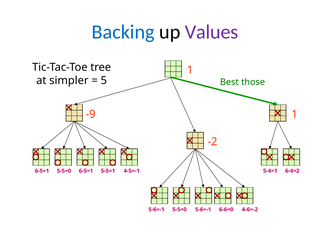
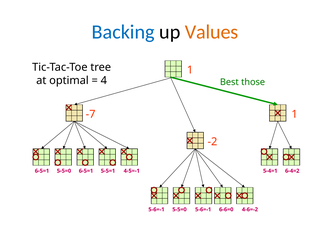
Values colour: purple -> orange
simpler: simpler -> optimal
5: 5 -> 4
-9: -9 -> -7
